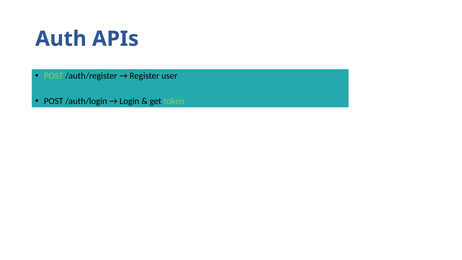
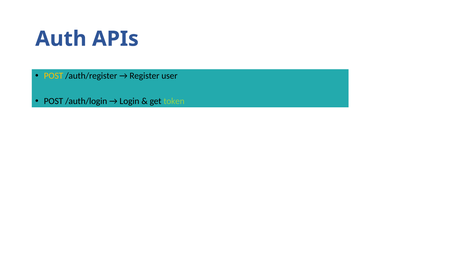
POST at (54, 76) colour: light green -> yellow
